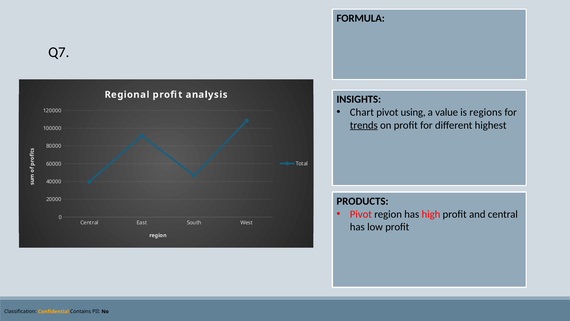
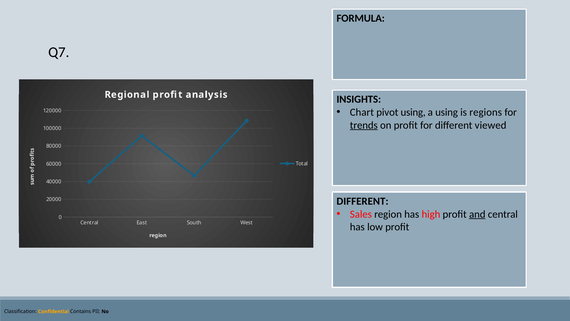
a value: value -> using
highest: highest -> viewed
PRODUCTS at (363, 201): PRODUCTS -> DIFFERENT
Pivot at (361, 214): Pivot -> Sales
and underline: none -> present
